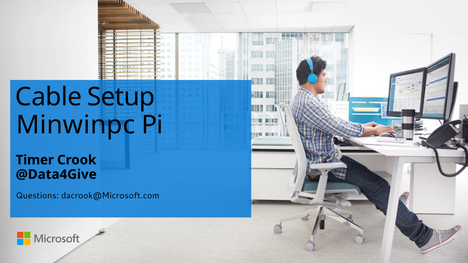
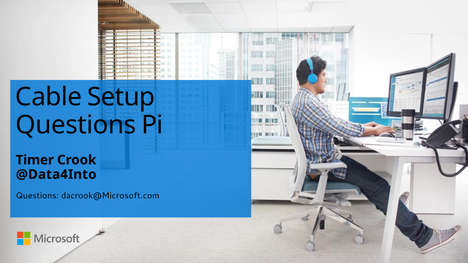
Minwinpc at (76, 125): Minwinpc -> Questions
@Data4Give: @Data4Give -> @Data4Into
